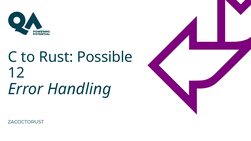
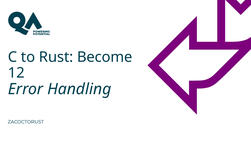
Possible: Possible -> Become
